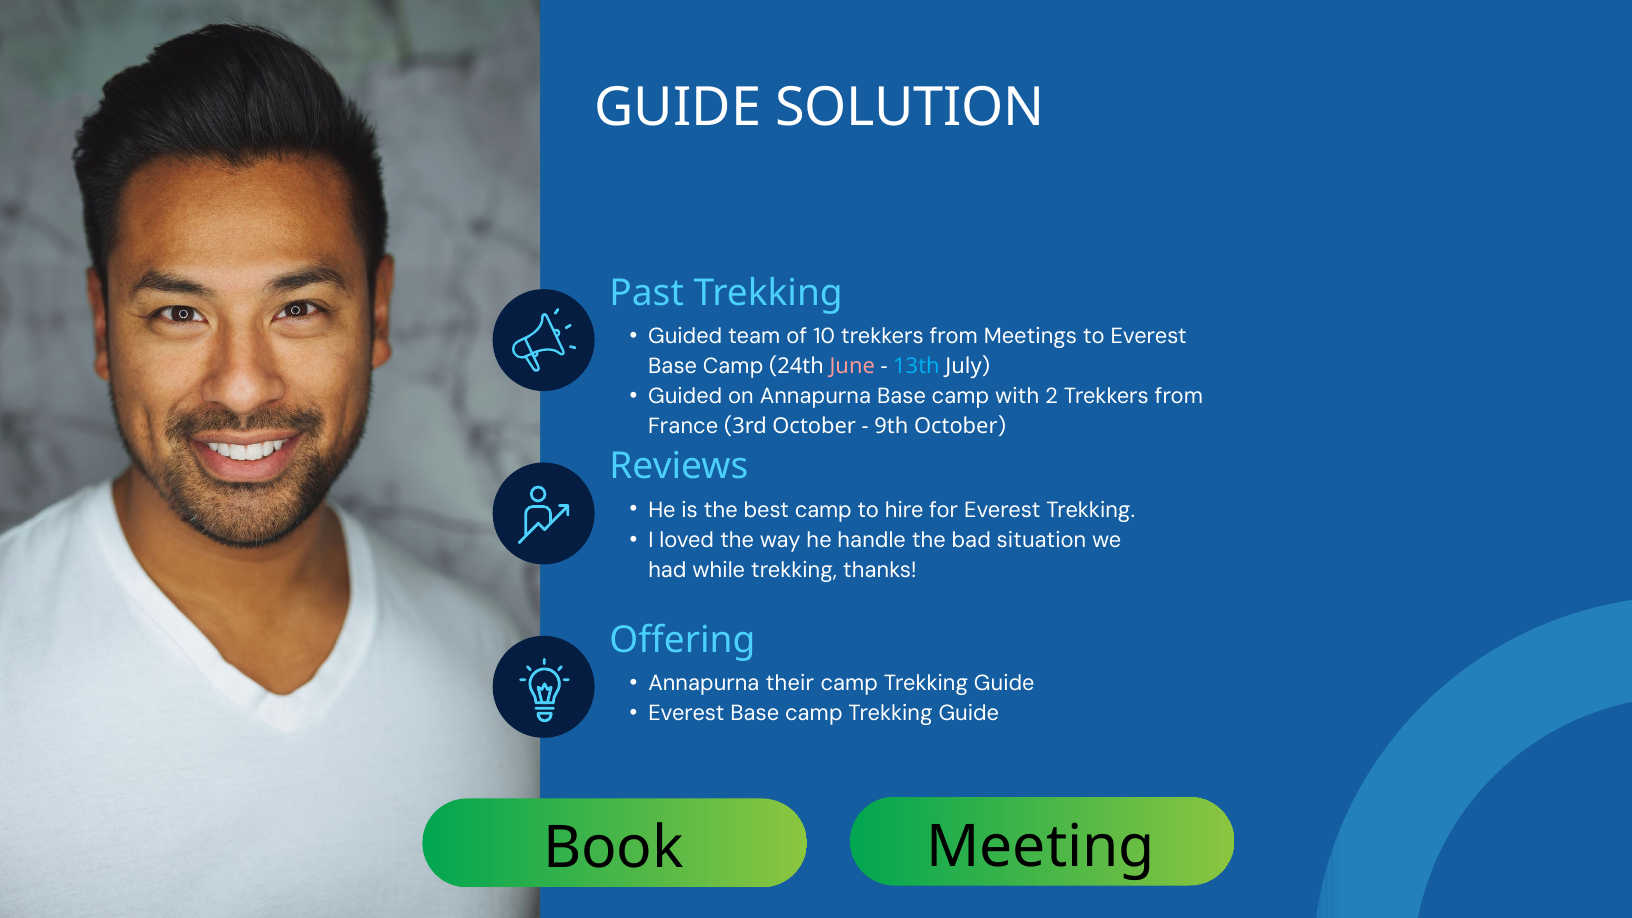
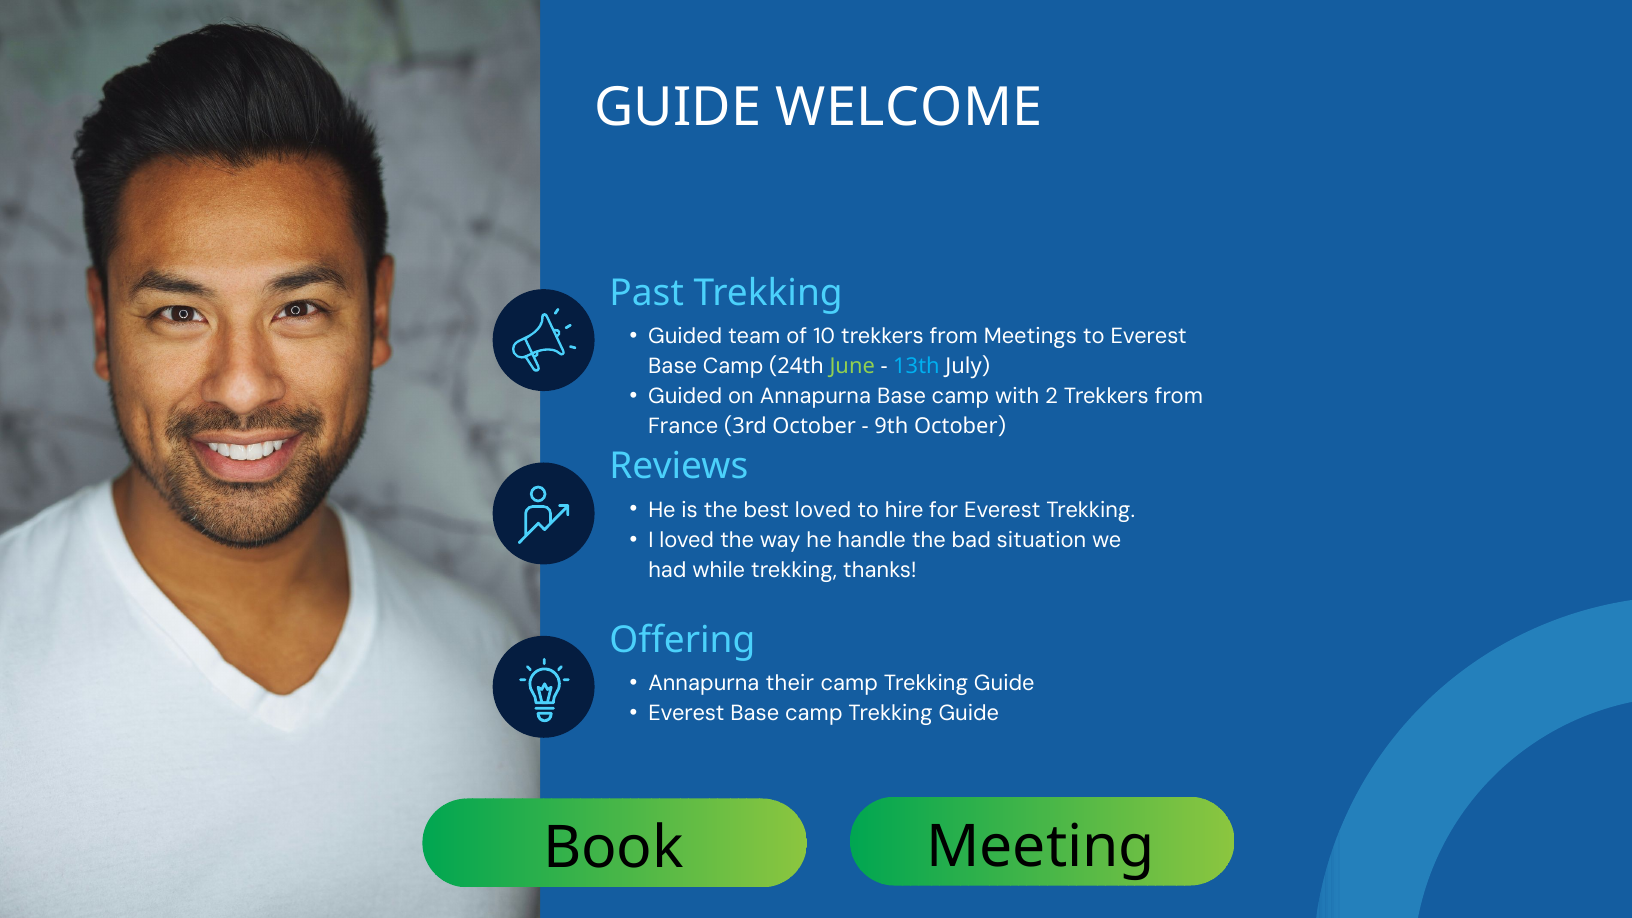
SOLUTION: SOLUTION -> WELCOME
June colour: pink -> light green
best camp: camp -> loved
